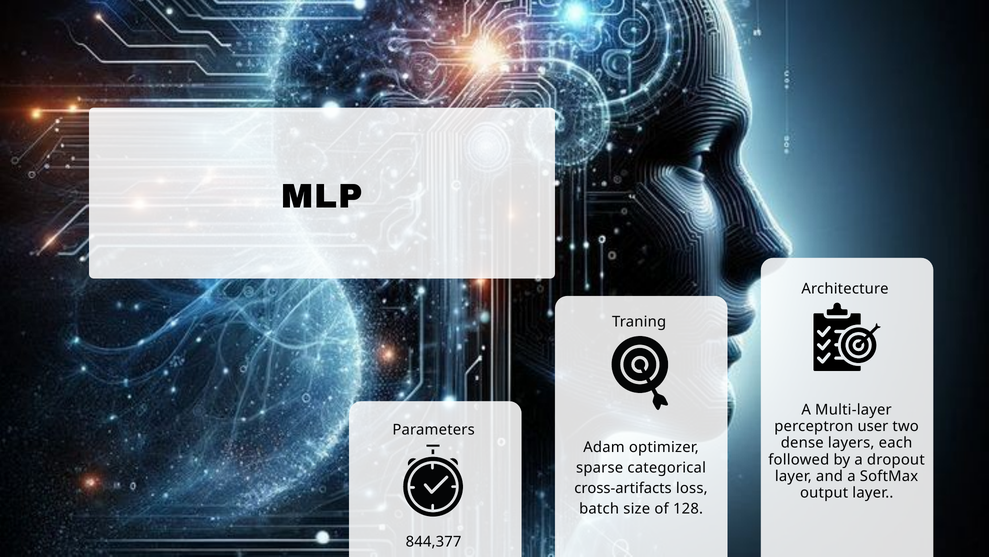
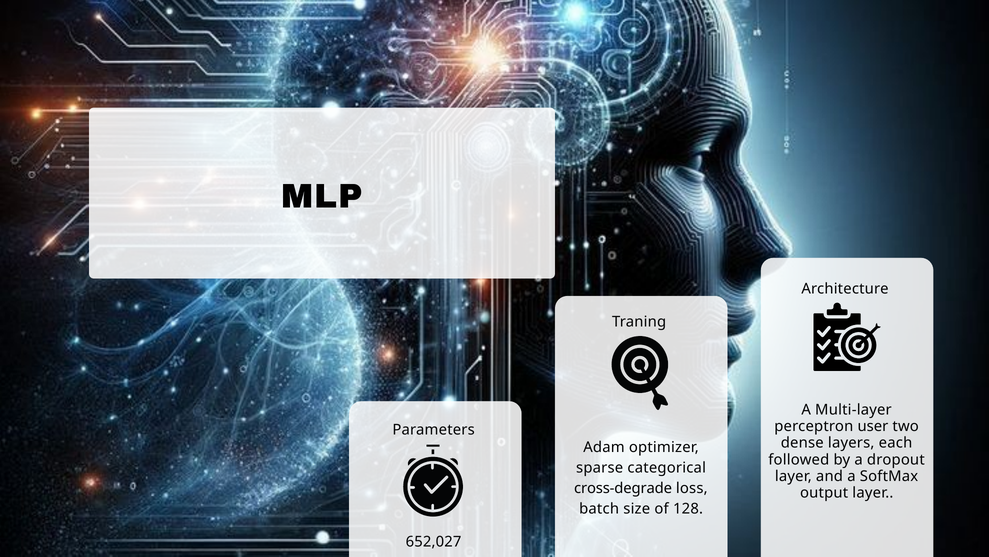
cross-artifacts: cross-artifacts -> cross-degrade
844,377: 844,377 -> 652,027
